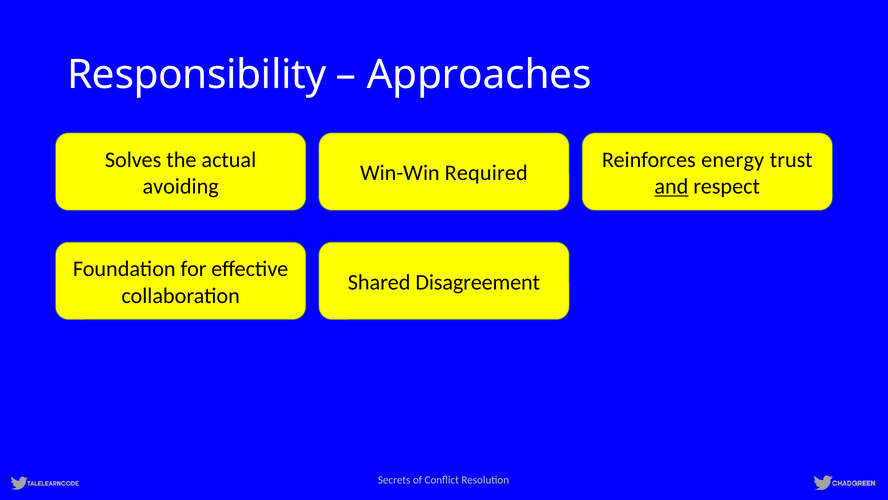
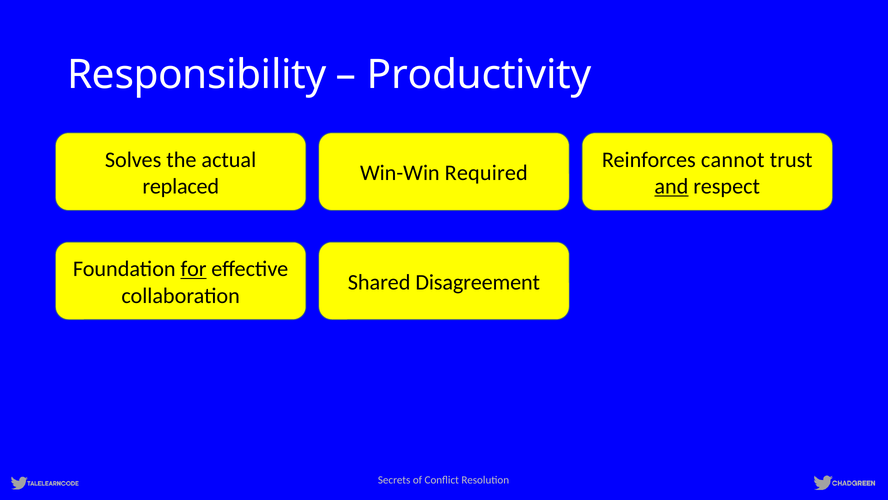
Approaches: Approaches -> Productivity
energy: energy -> cannot
avoiding: avoiding -> replaced
for underline: none -> present
